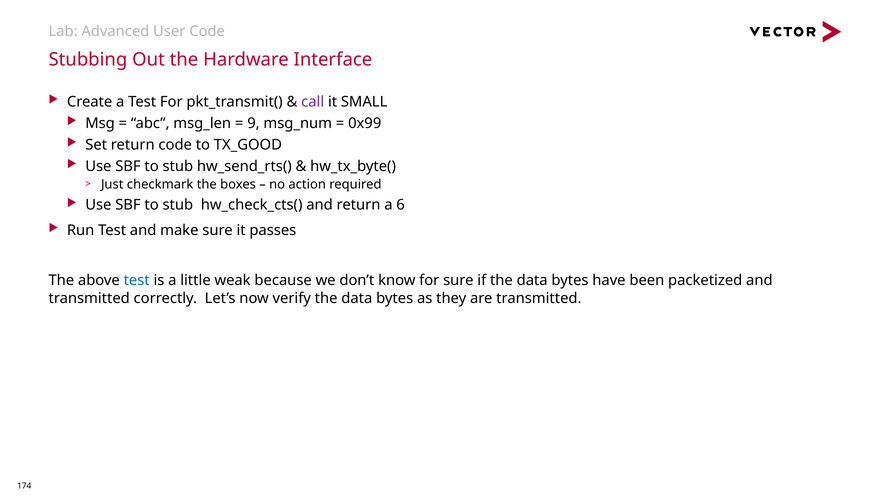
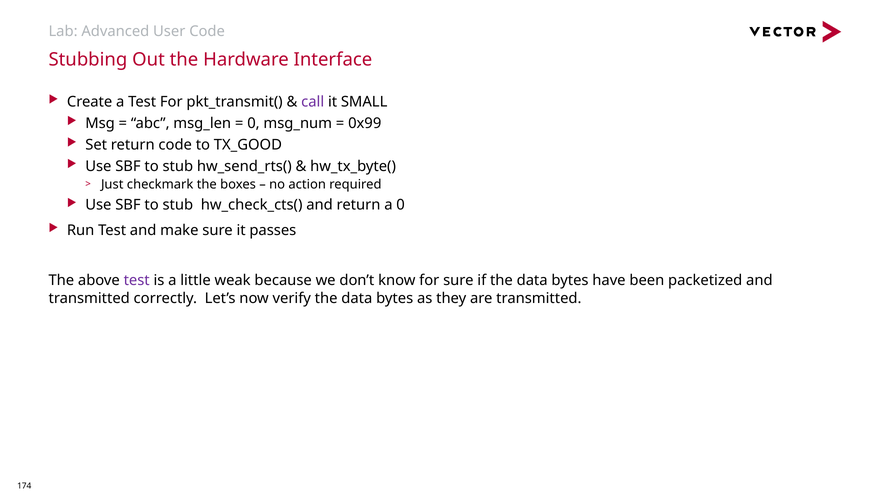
9 at (253, 123): 9 -> 0
a 6: 6 -> 0
test at (137, 281) colour: blue -> purple
